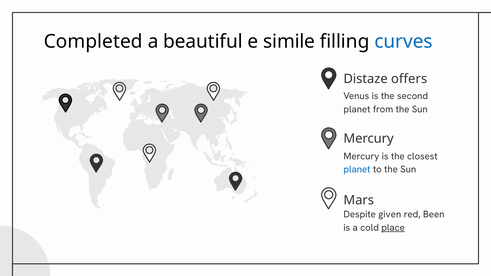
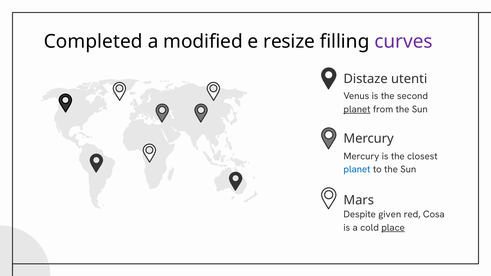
beautiful: beautiful -> modified
simile: simile -> resize
curves colour: blue -> purple
offers: offers -> utenti
planet at (357, 109) underline: none -> present
Been: Been -> Cosa
